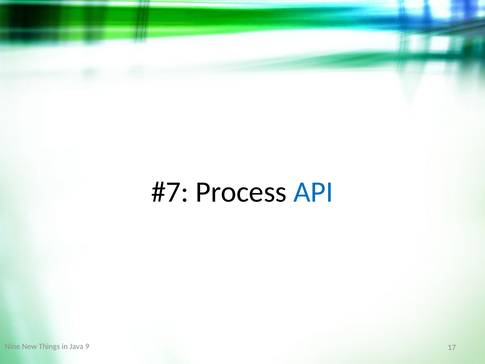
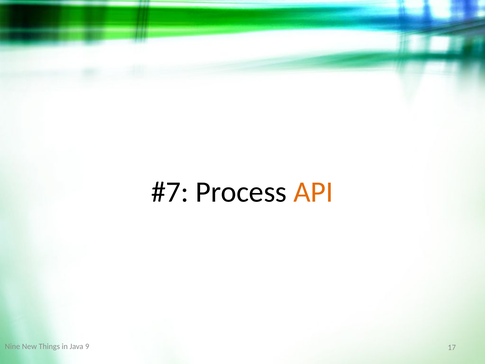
API colour: blue -> orange
